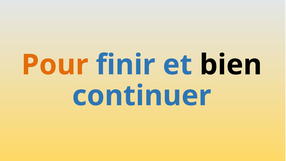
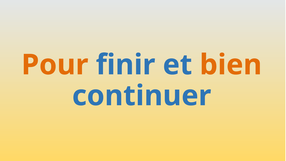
bien colour: black -> orange
